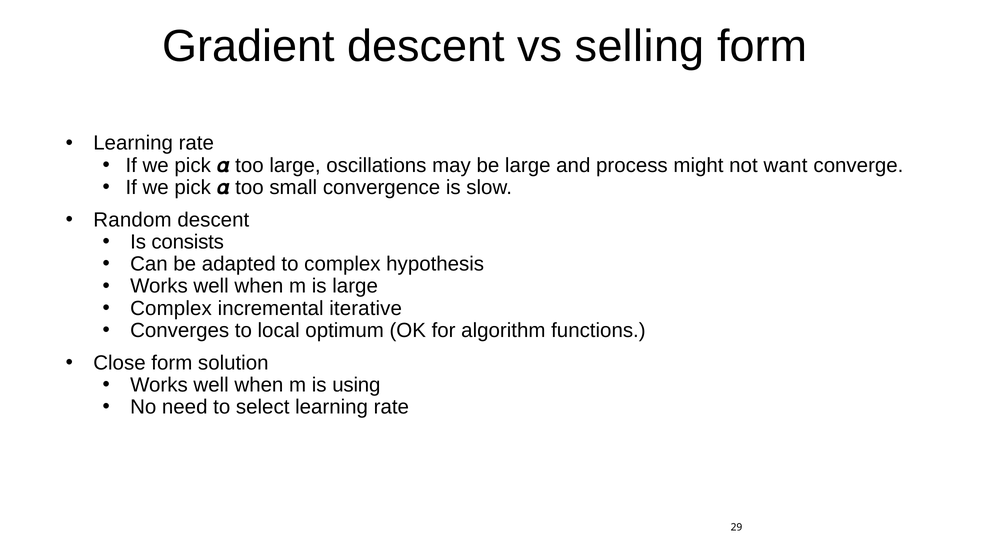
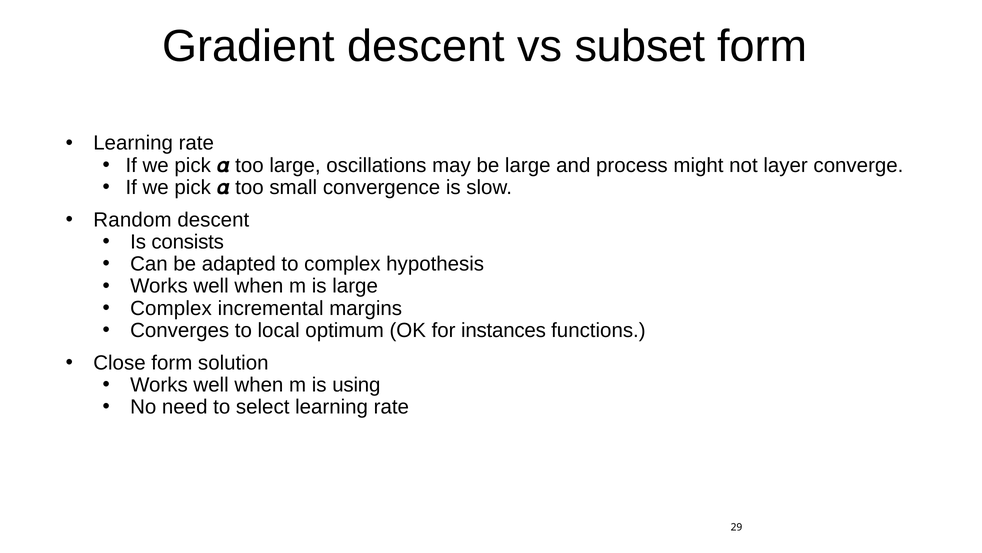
selling: selling -> subset
want: want -> layer
iterative: iterative -> margins
algorithm: algorithm -> instances
